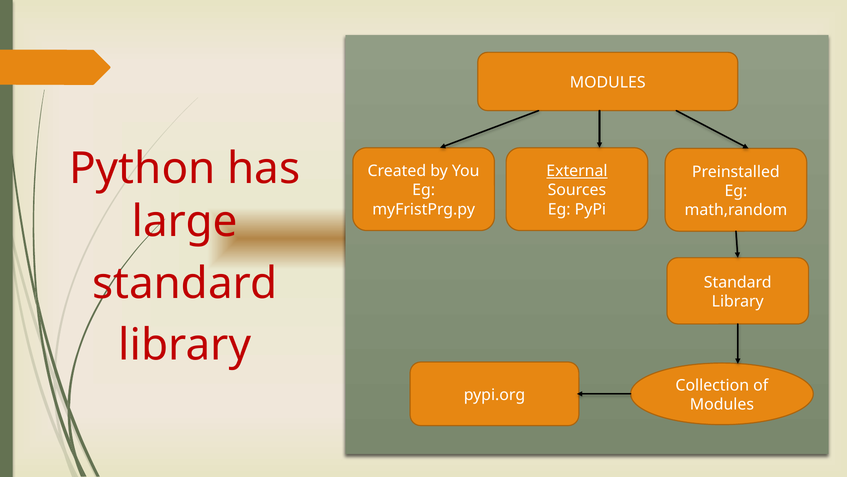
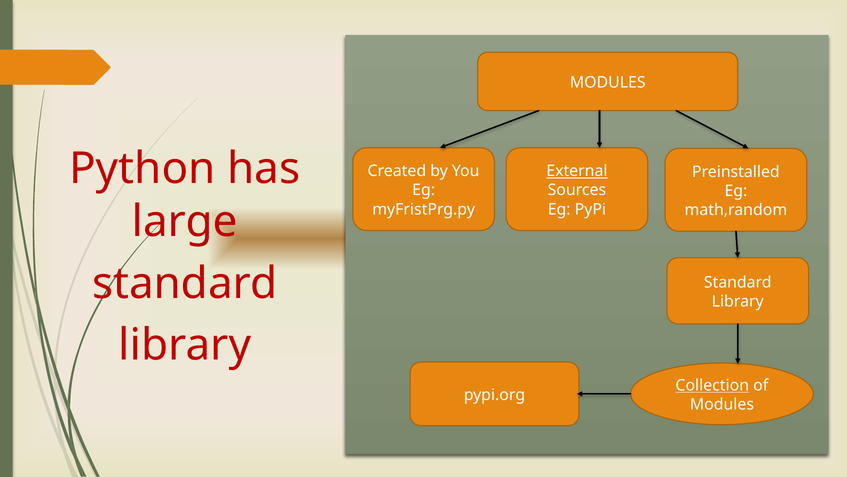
Collection underline: none -> present
